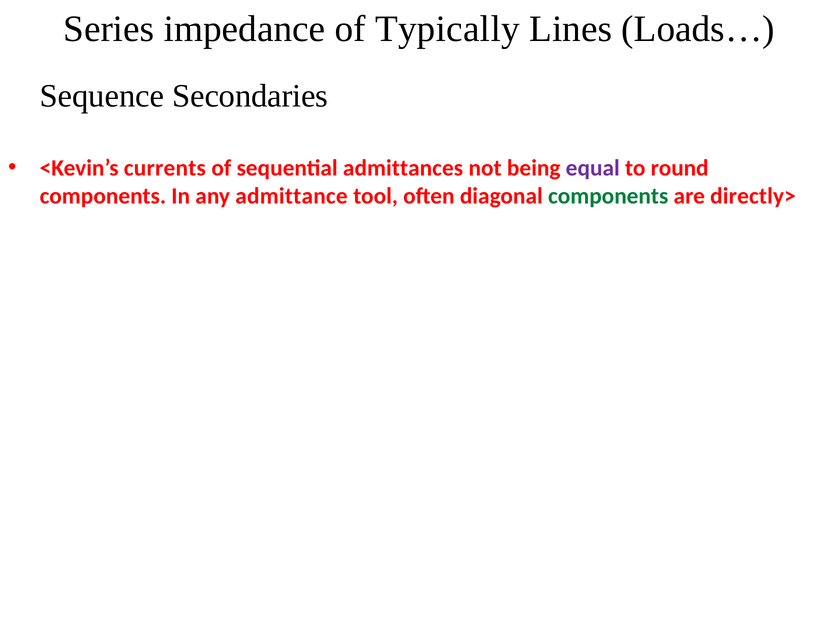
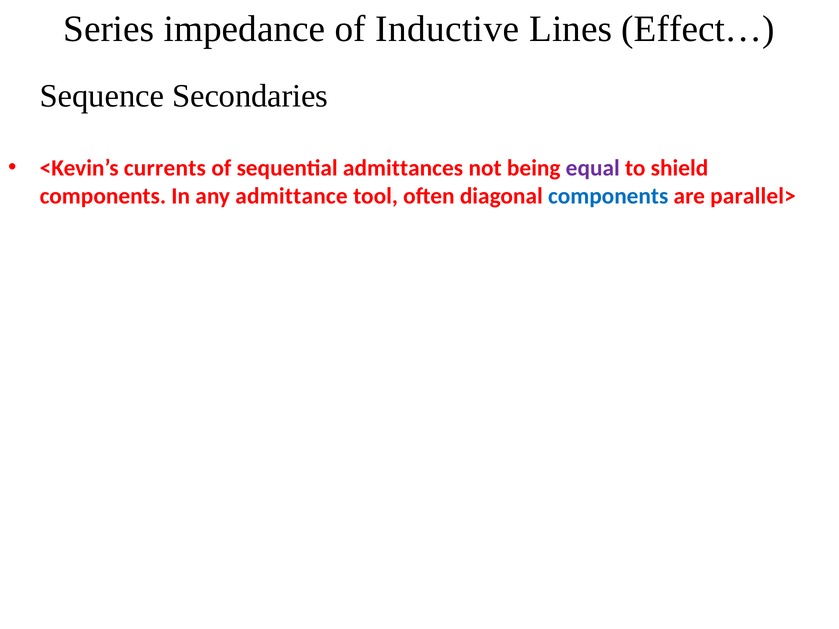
Typically: Typically -> Inductive
Loads…: Loads… -> Effect…
round: round -> shield
components at (608, 196) colour: green -> blue
directly>: directly> -> parallel>
